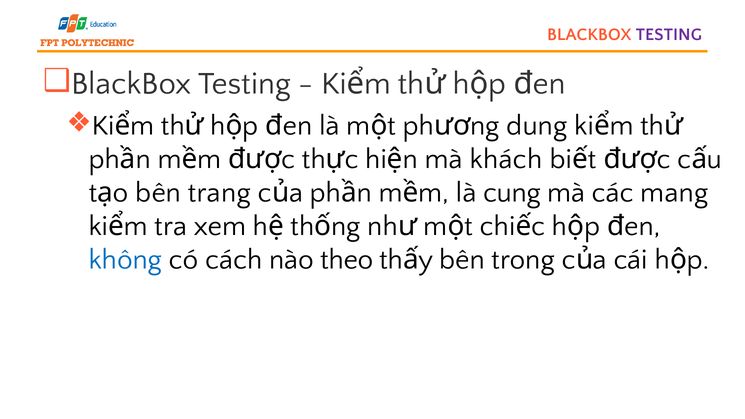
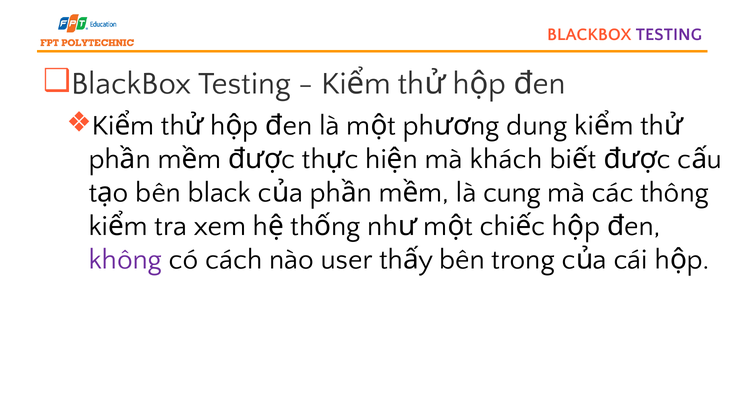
trang: trang -> black
mang: mang -> thông
không colour: blue -> purple
theo: theo -> user
